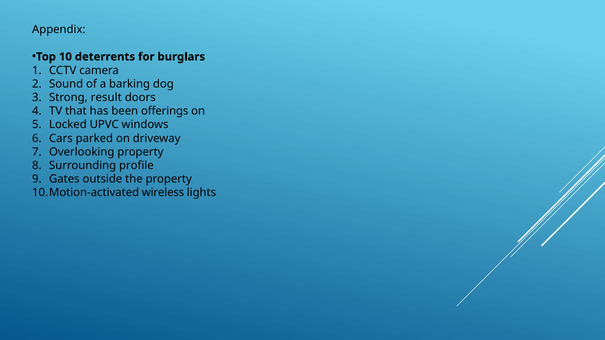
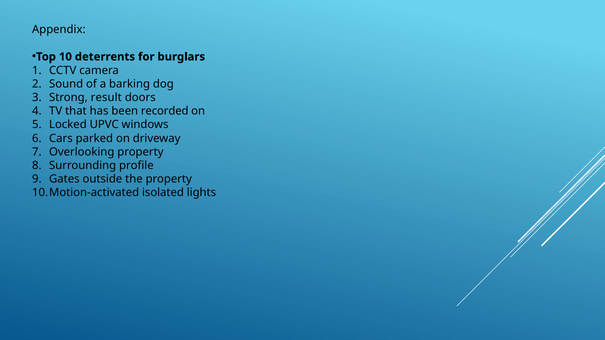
offerings: offerings -> recorded
wireless: wireless -> isolated
